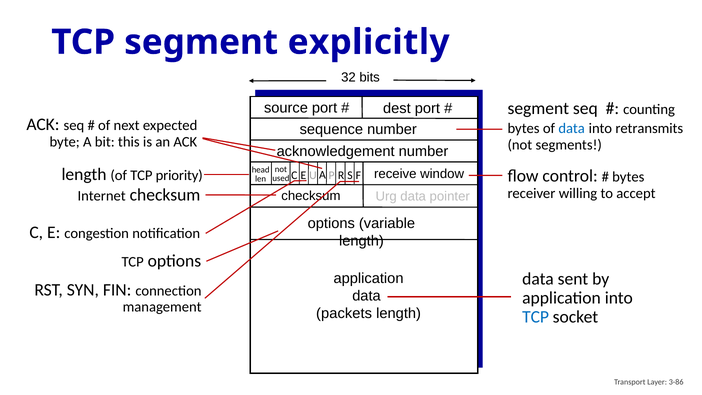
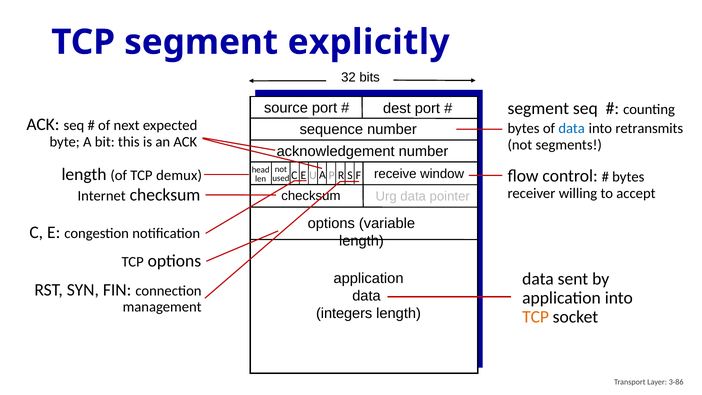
priority: priority -> demux
packets: packets -> integers
TCP at (536, 317) colour: blue -> orange
